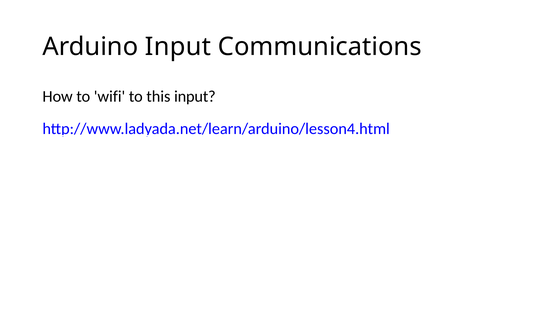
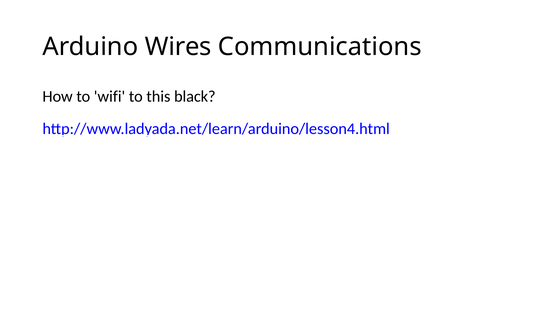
Arduino Input: Input -> Wires
this input: input -> black
